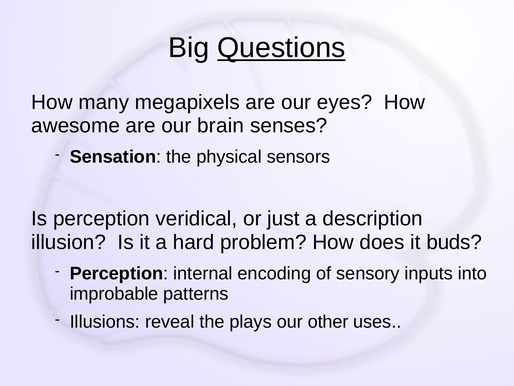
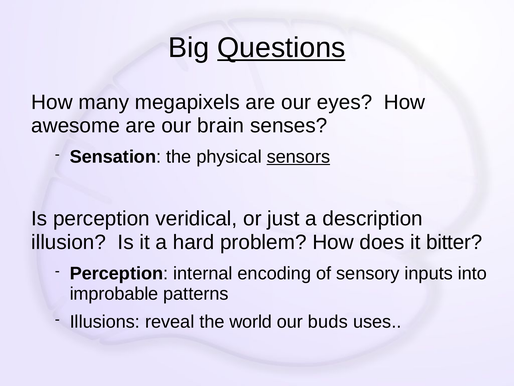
sensors underline: none -> present
buds: buds -> bitter
plays: plays -> world
other: other -> buds
